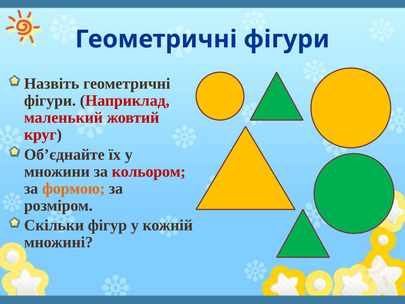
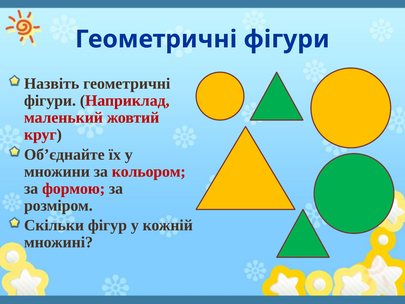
формою colour: orange -> red
